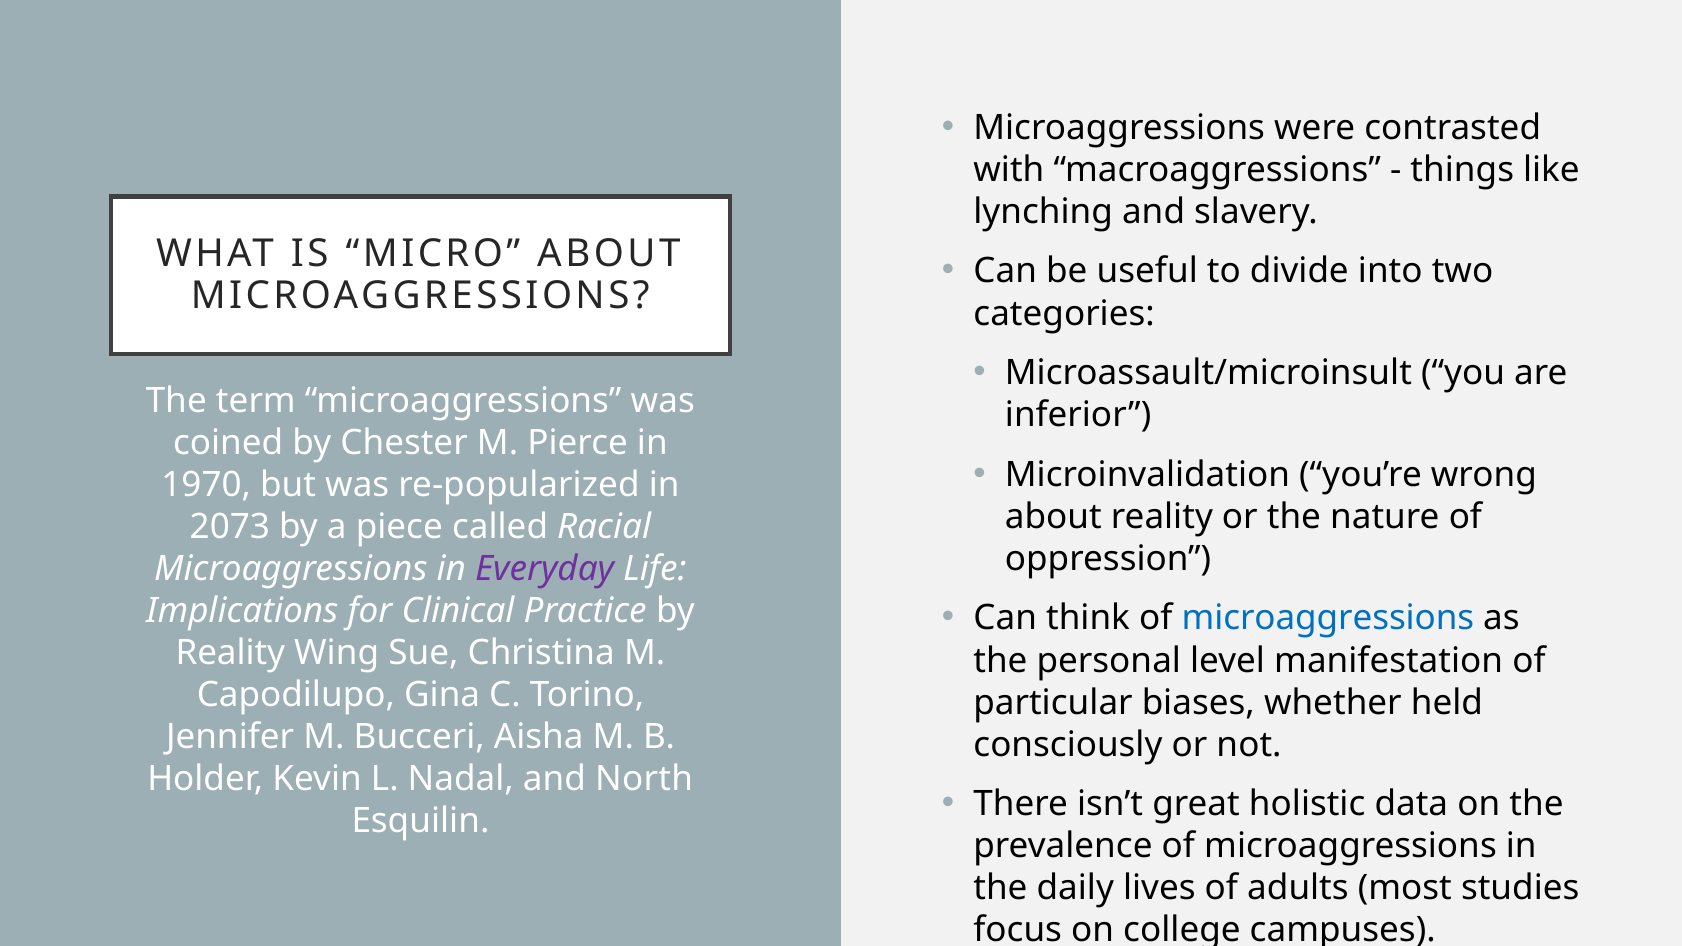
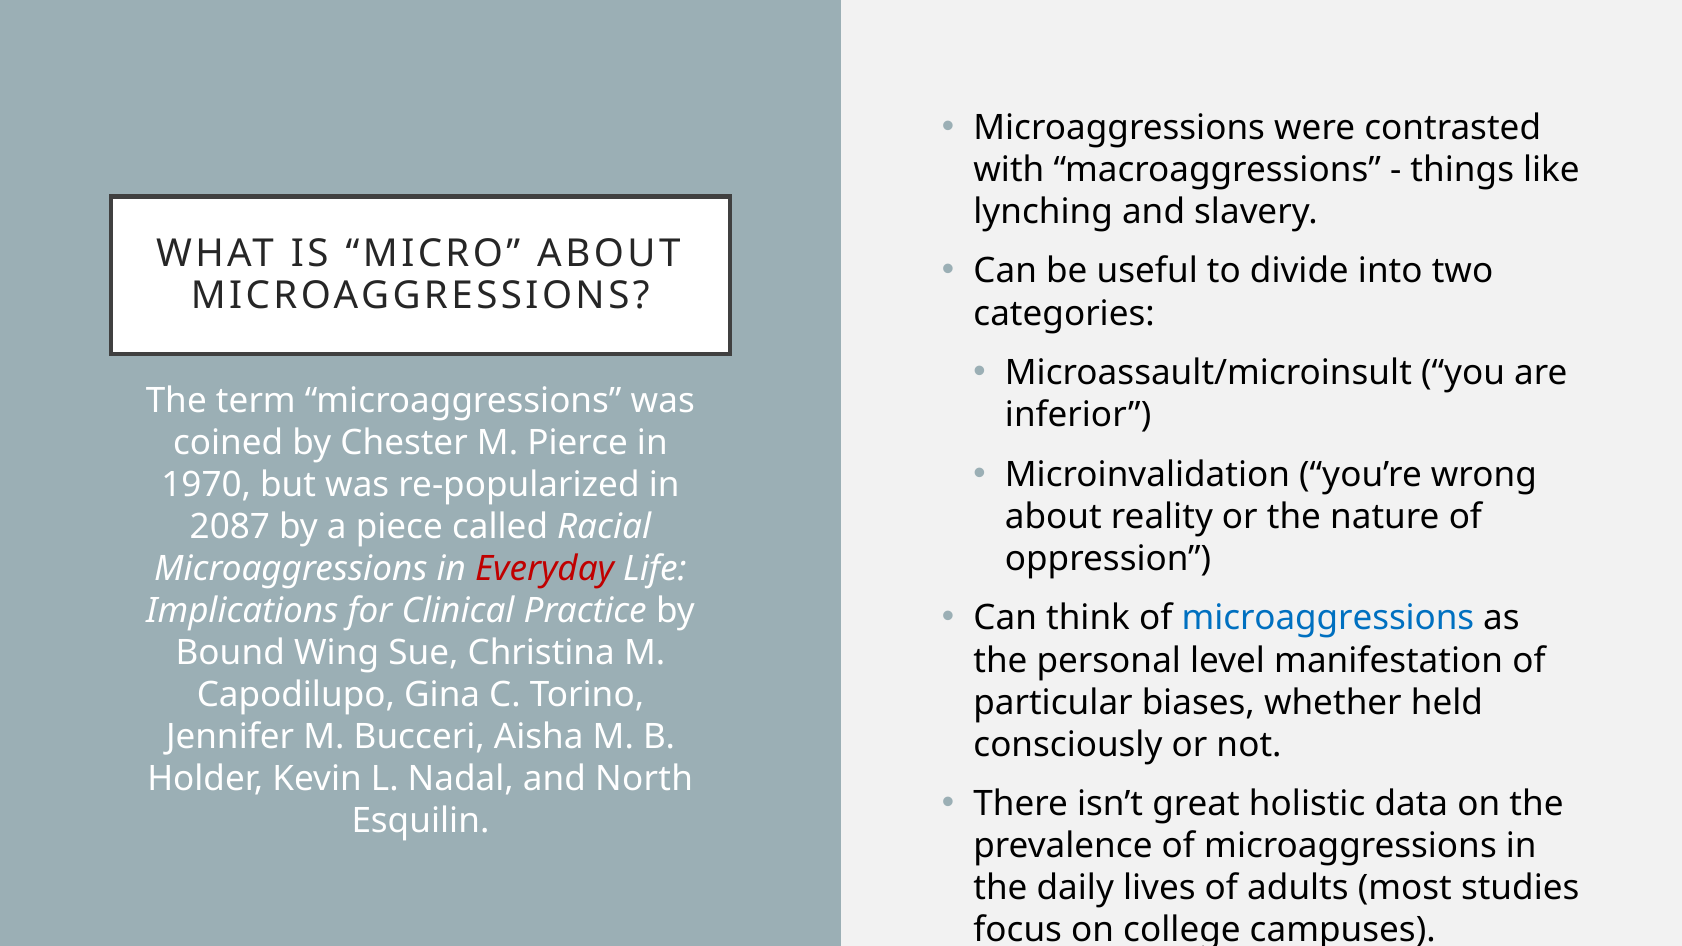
2073: 2073 -> 2087
Everyday colour: purple -> red
Reality at (230, 653): Reality -> Bound
